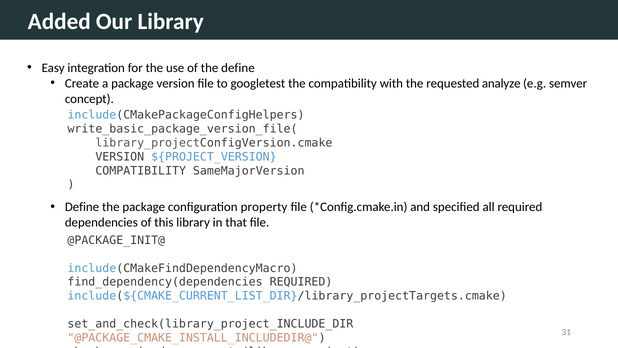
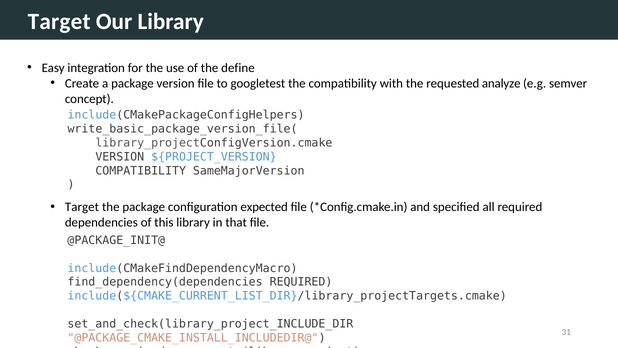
Added at (59, 21): Added -> Target
Define at (82, 207): Define -> Target
property: property -> expected
